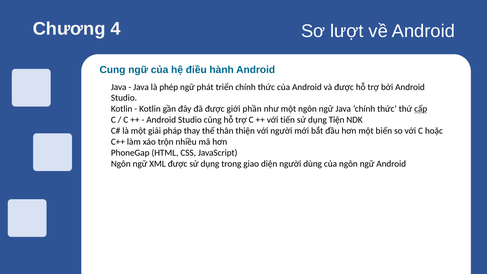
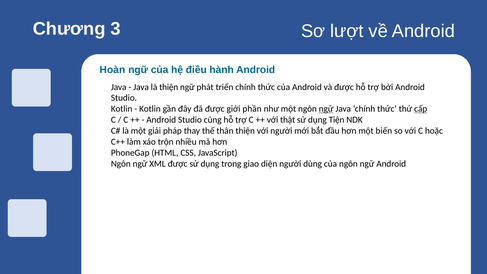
4: 4 -> 3
Cung: Cung -> Hoàn
là phép: phép -> thiện
ngữ at (326, 109) underline: none -> present
tiến: tiến -> thật
